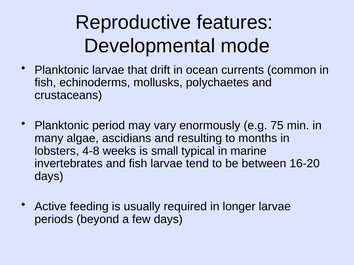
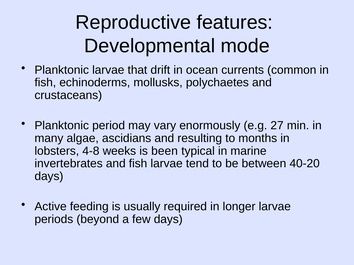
75: 75 -> 27
small: small -> been
16-20: 16-20 -> 40-20
